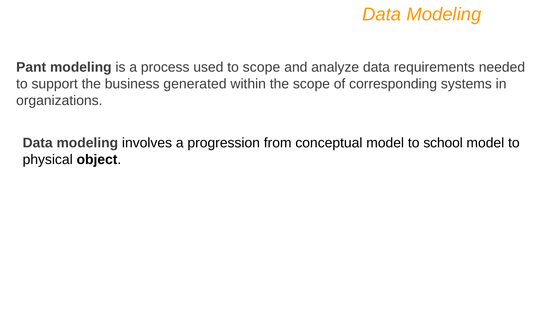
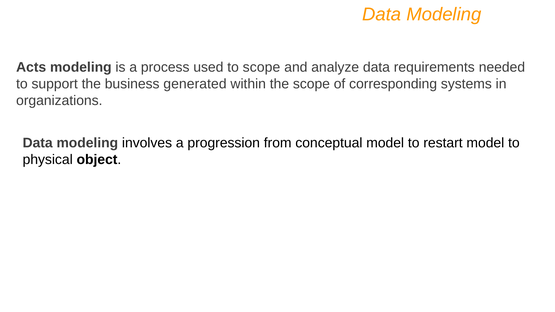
Pant: Pant -> Acts
school: school -> restart
